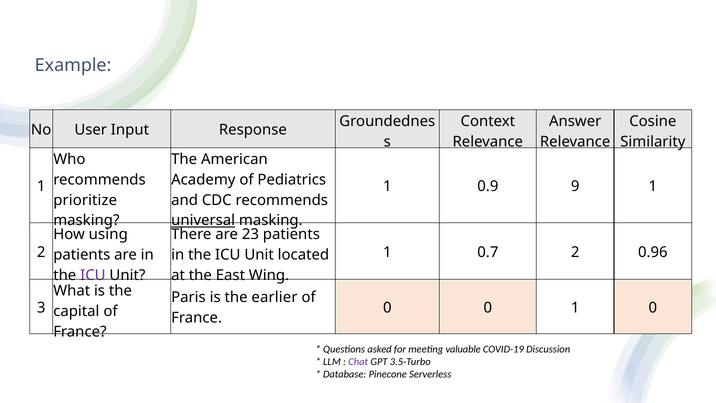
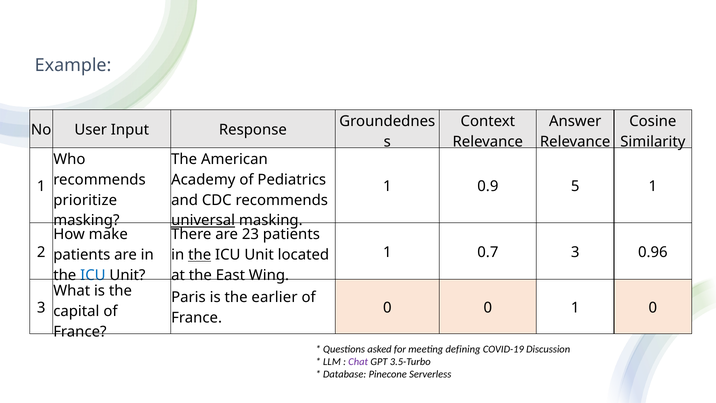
9: 9 -> 5
using: using -> make
0.7 2: 2 -> 3
the at (200, 255) underline: none -> present
ICU at (93, 275) colour: purple -> blue
valuable: valuable -> defining
